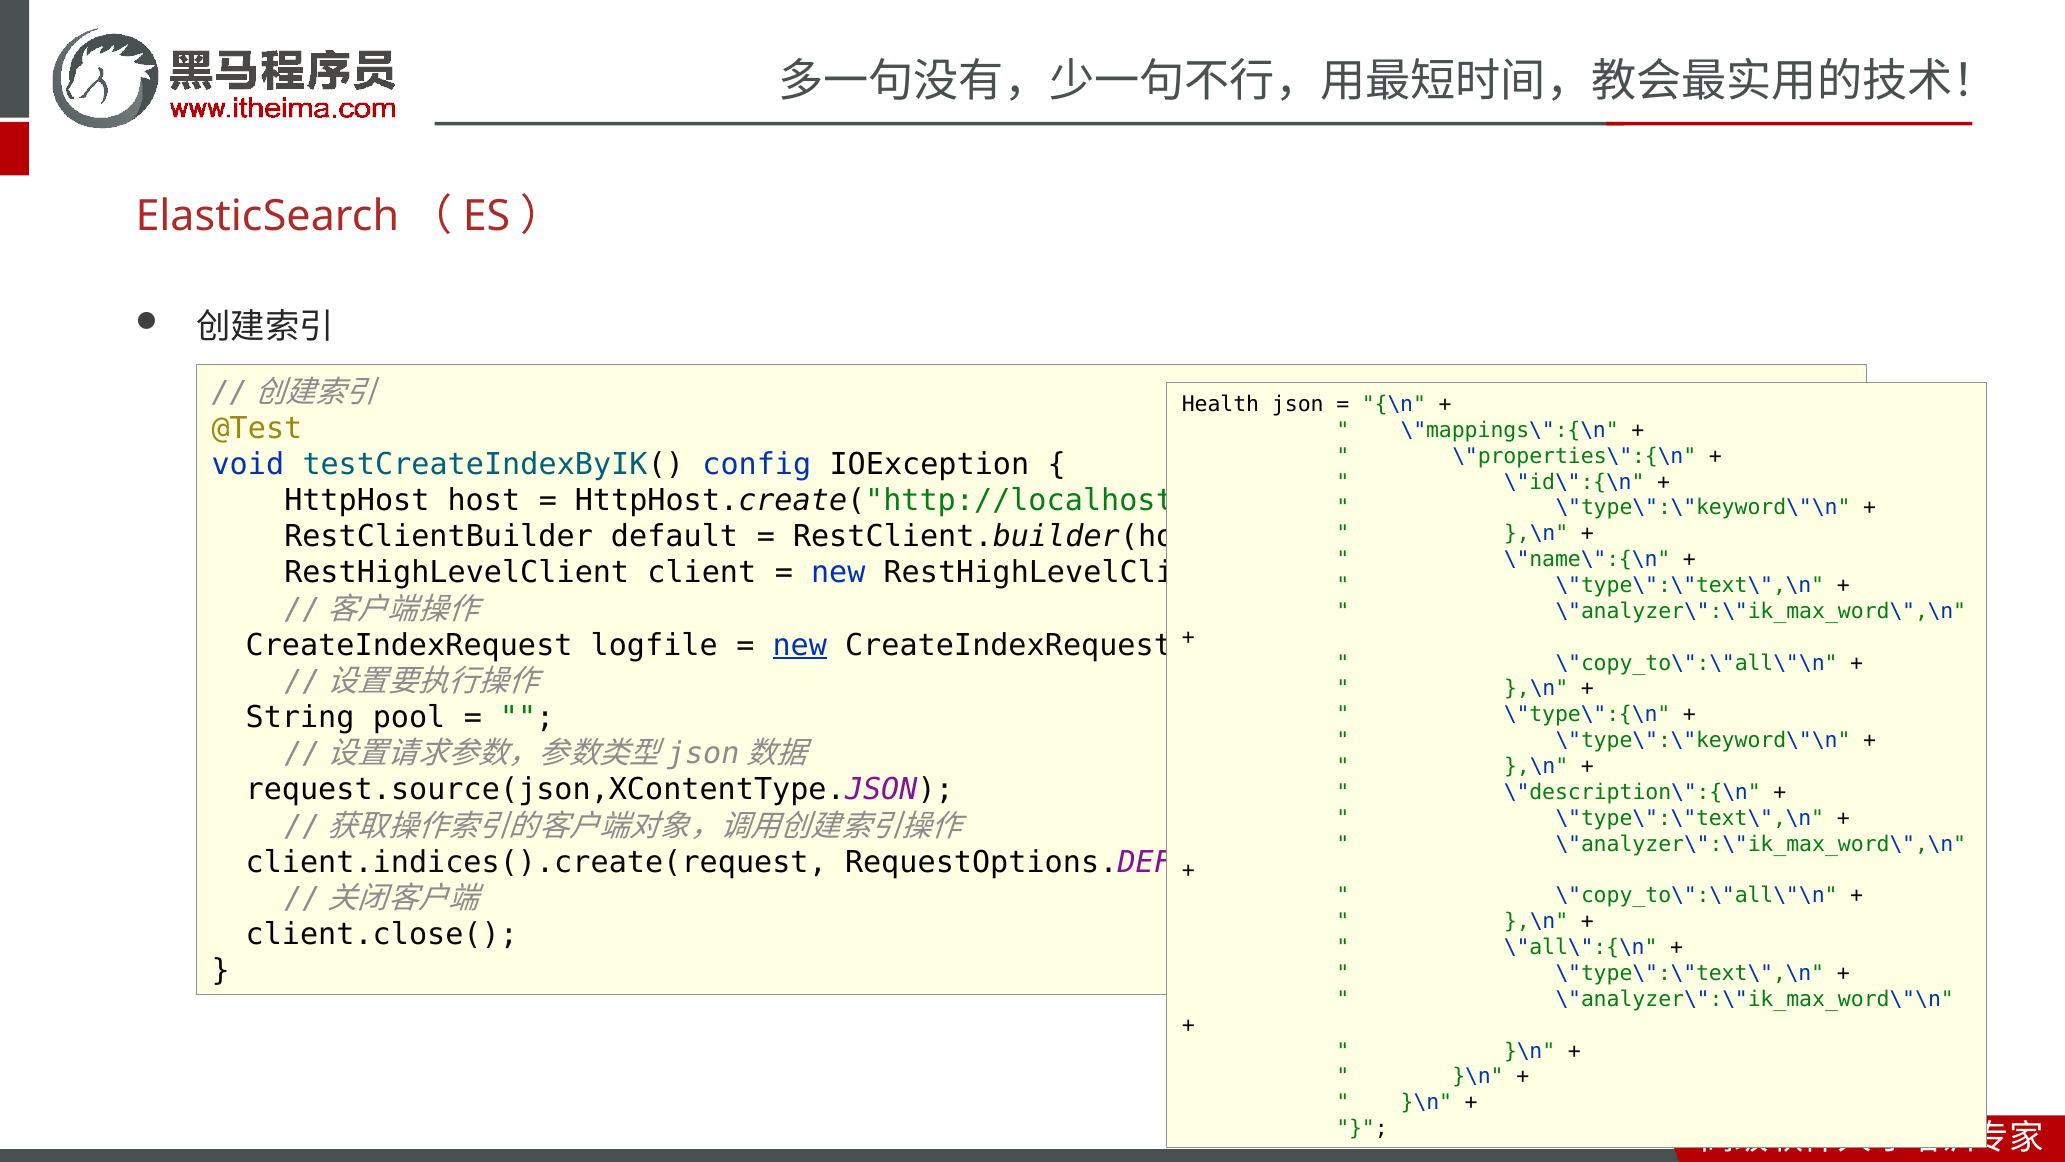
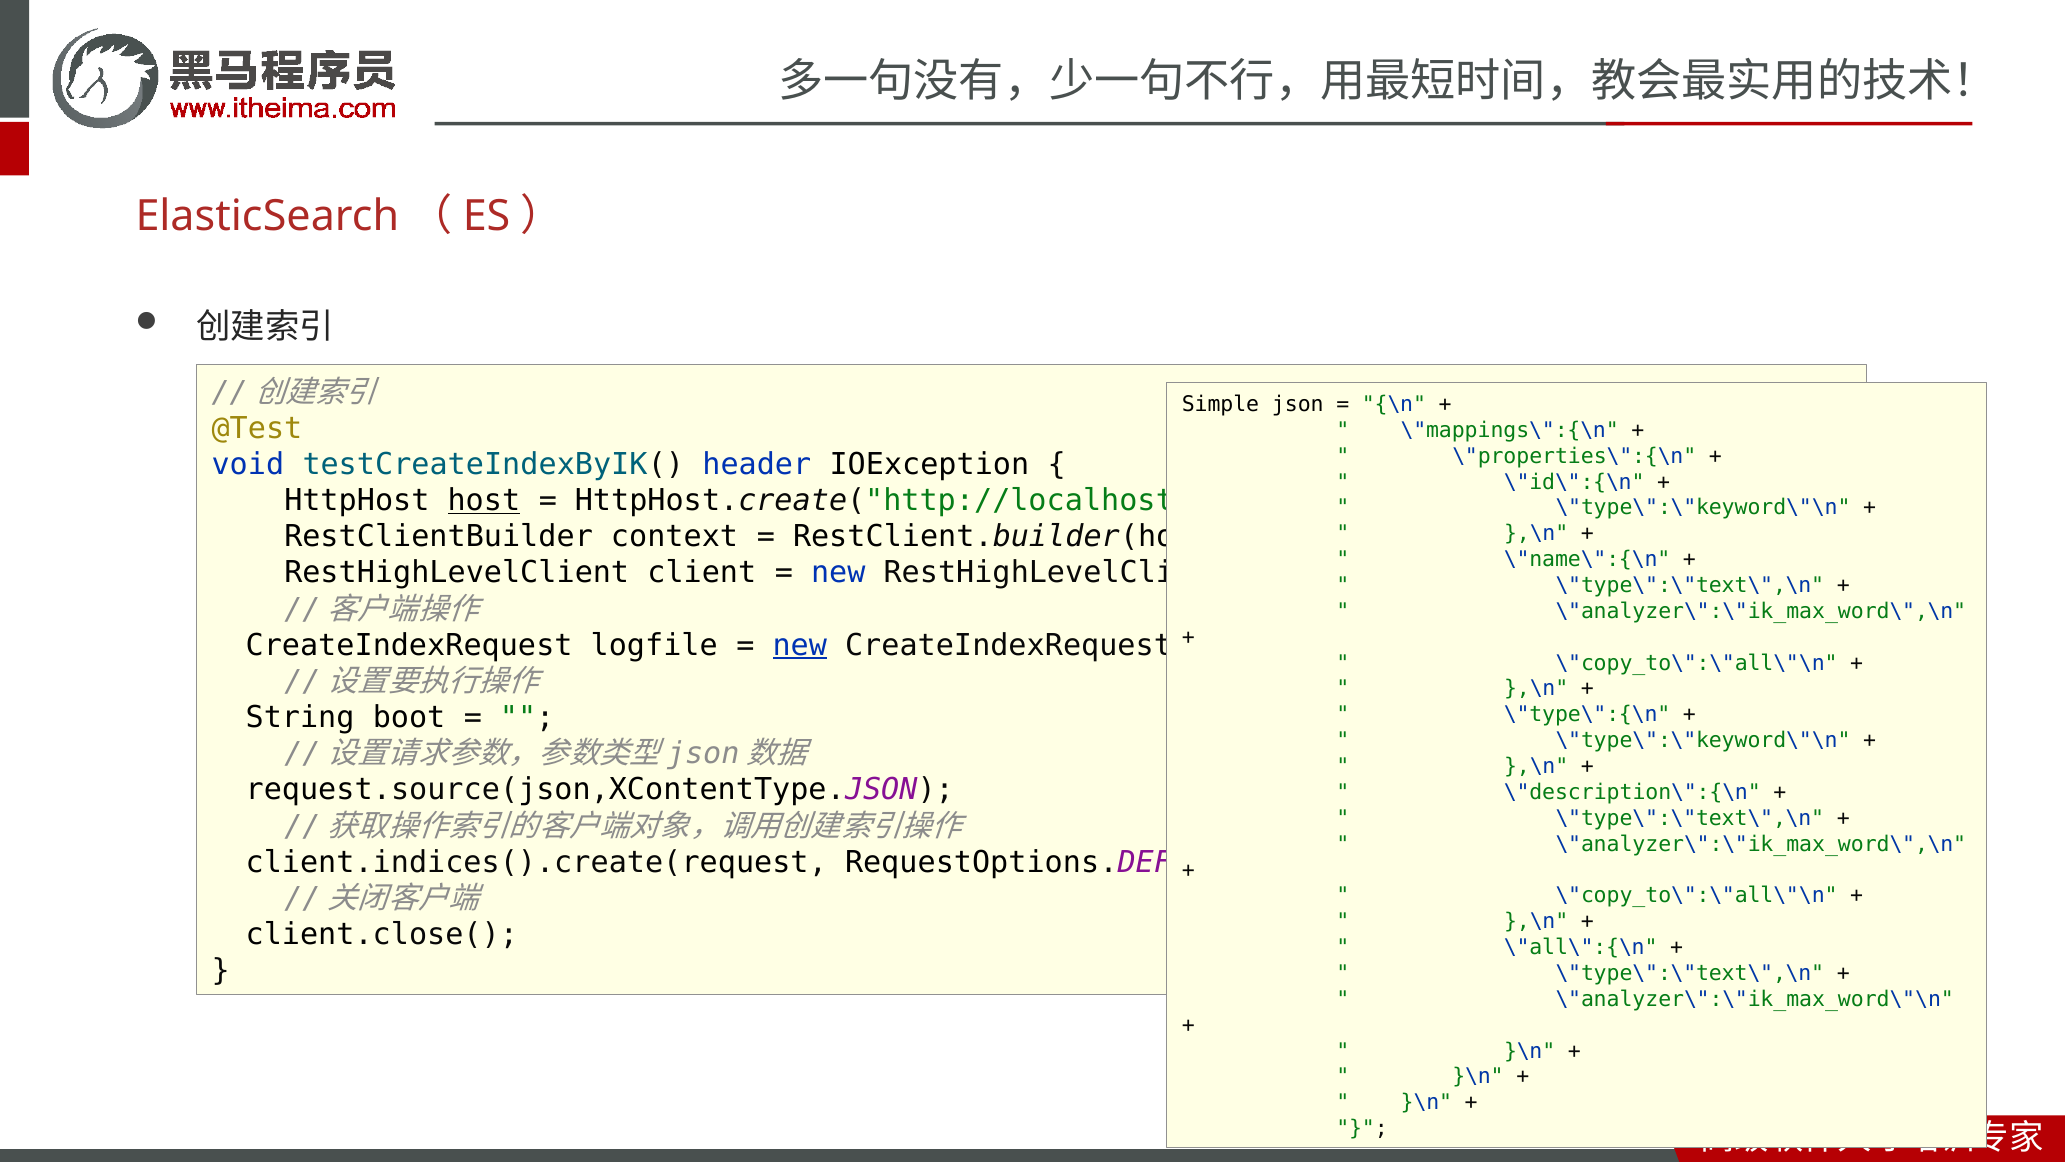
Health: Health -> Simple
config: config -> header
host underline: none -> present
default: default -> context
pool: pool -> boot
